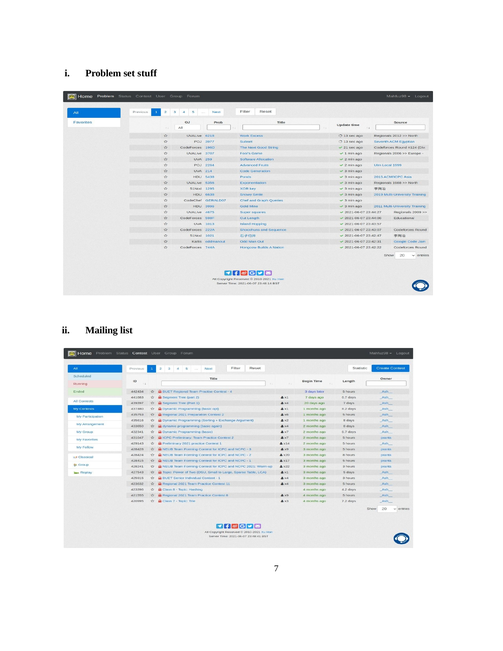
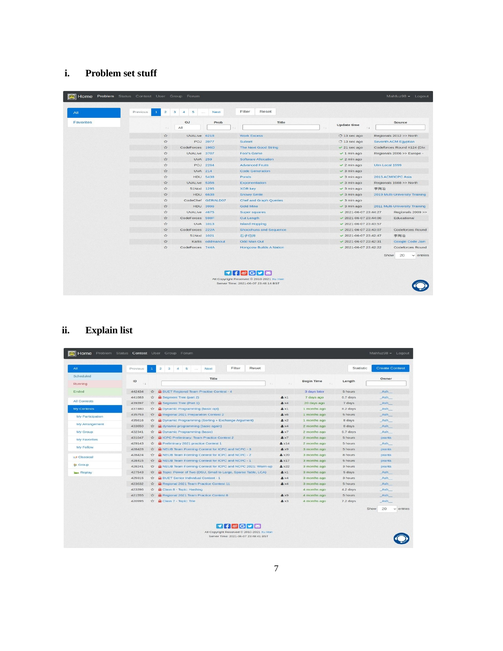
Mailing: Mailing -> Explain
